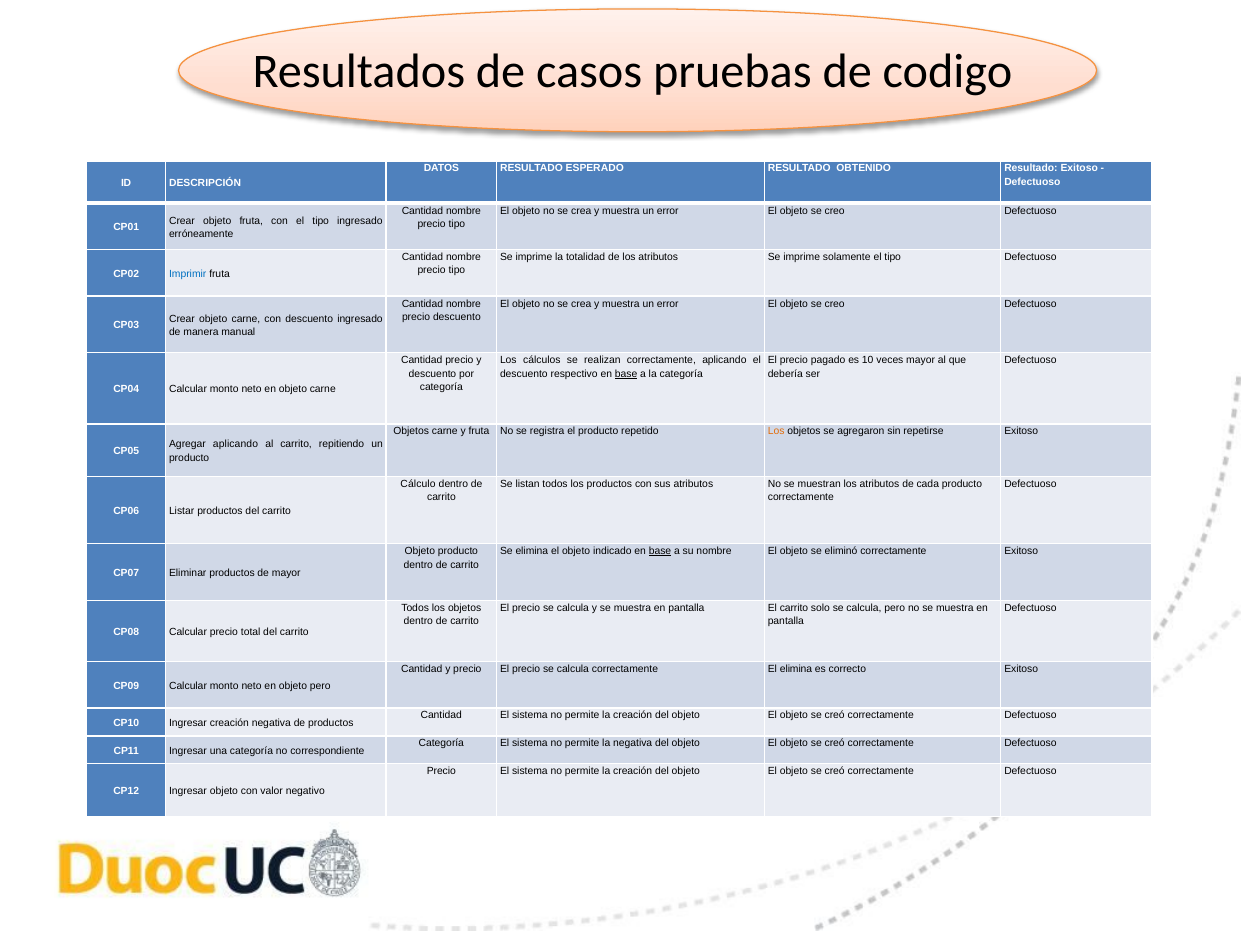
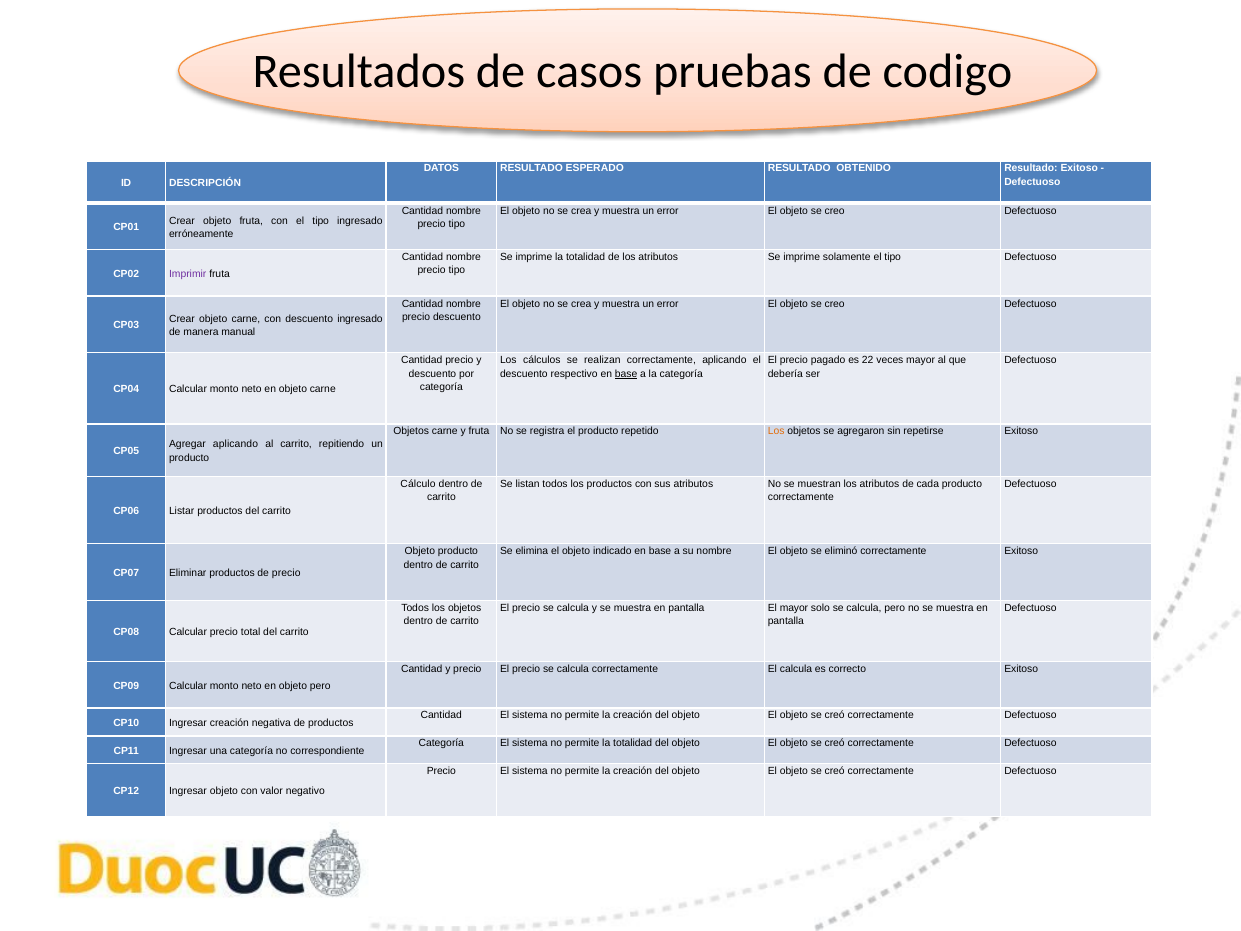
Imprimir colour: blue -> purple
10: 10 -> 22
base at (660, 551) underline: present -> none
de mayor: mayor -> precio
El carrito: carrito -> mayor
El elimina: elimina -> calcula
permite la negativa: negativa -> totalidad
